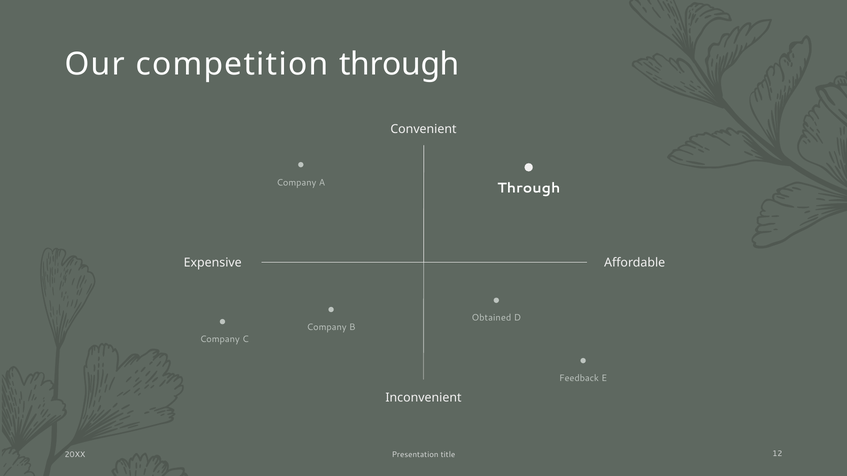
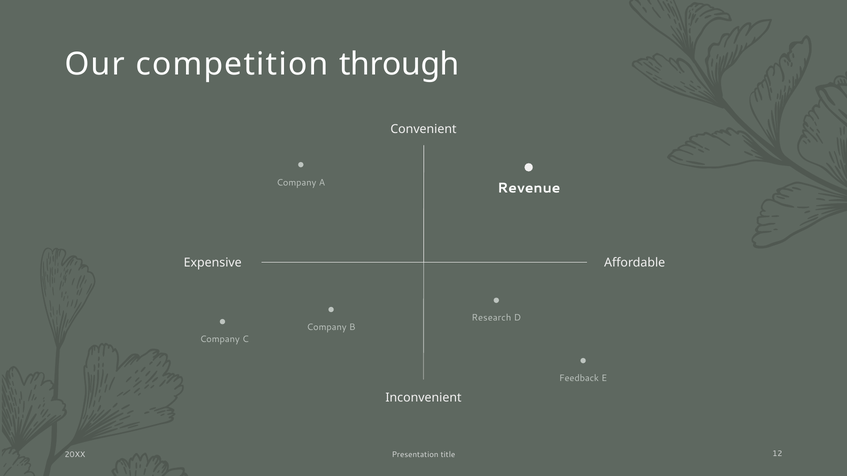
A Through: Through -> Revenue
Obtained: Obtained -> Research
